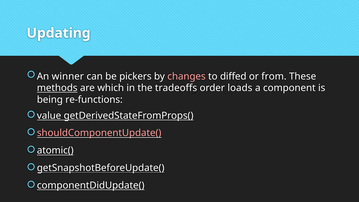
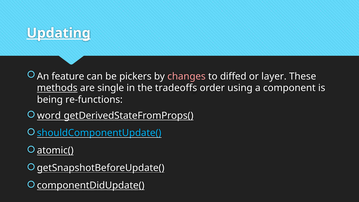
Updating underline: none -> present
winner: winner -> feature
from: from -> layer
which: which -> single
loads: loads -> using
value: value -> word
shouldComponentUpdate( colour: pink -> light blue
